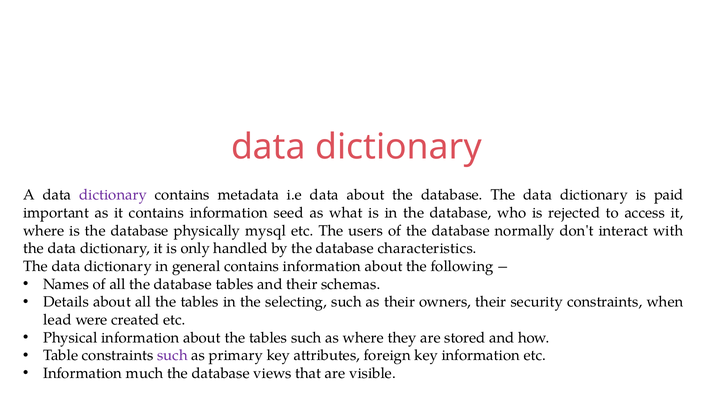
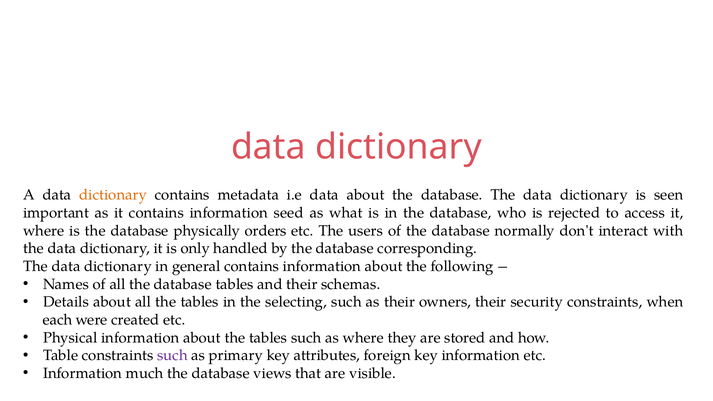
dictionary at (113, 195) colour: purple -> orange
paid: paid -> seen
mysql: mysql -> orders
characteristics: characteristics -> corresponding
lead: lead -> each
